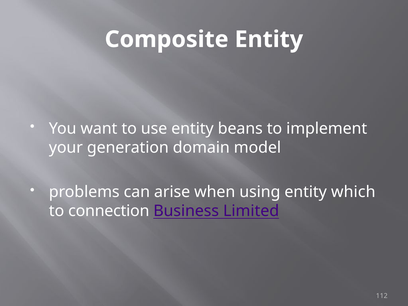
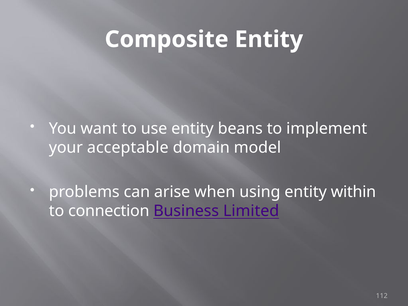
generation: generation -> acceptable
which: which -> within
